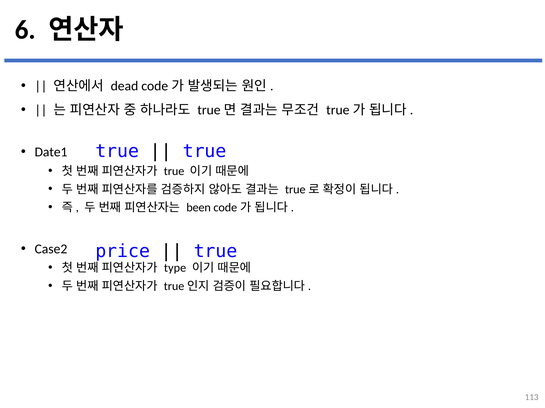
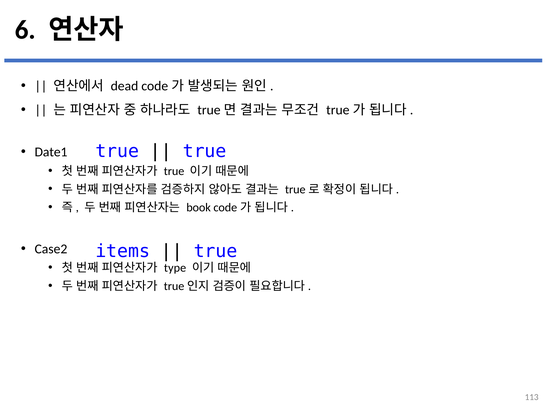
been: been -> book
price: price -> items
